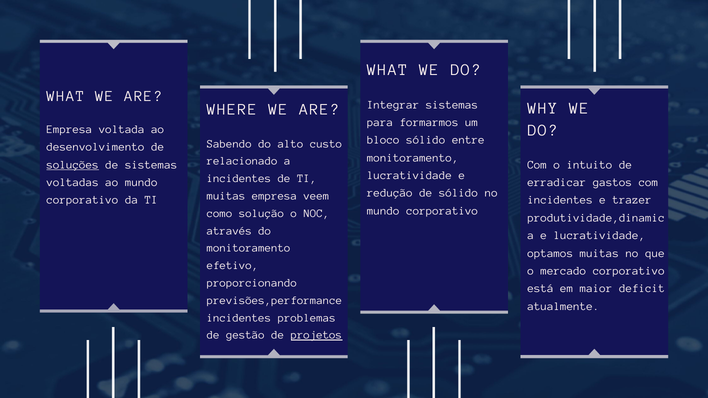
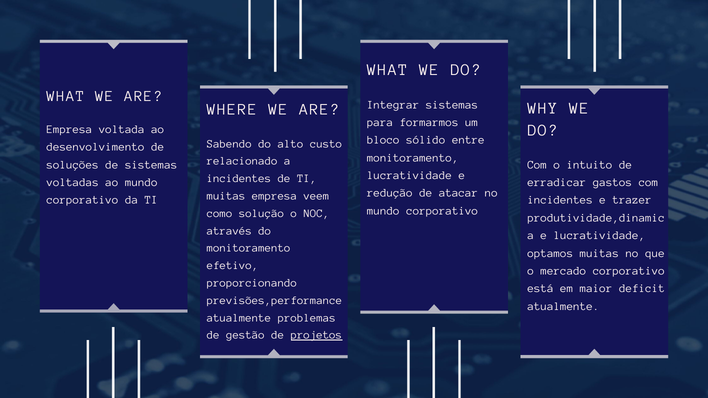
soluções underline: present -> none
de sólido: sólido -> atacar
incidentes at (239, 318): incidentes -> atualmente
